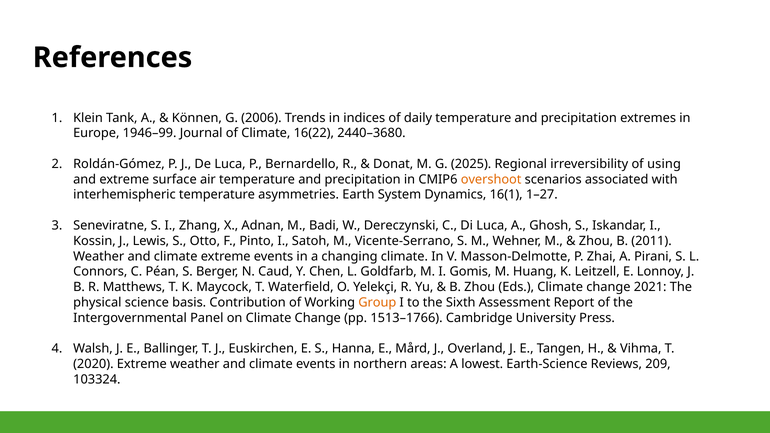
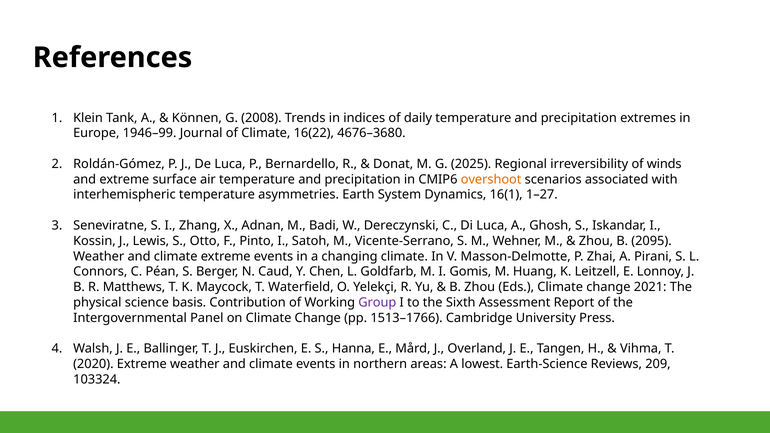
2006: 2006 -> 2008
2440–3680: 2440–3680 -> 4676–3680
using: using -> winds
2011: 2011 -> 2095
Group colour: orange -> purple
